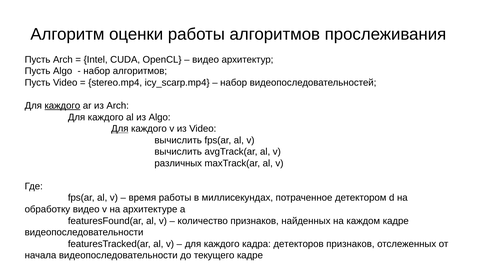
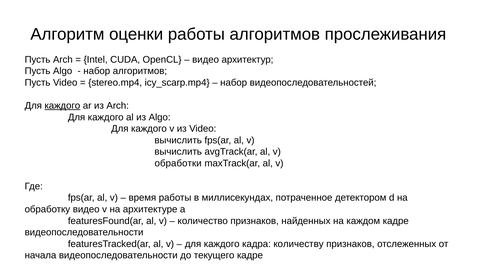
Для at (120, 129) underline: present -> none
различных: различных -> обработки
детекторов: детекторов -> количеству
